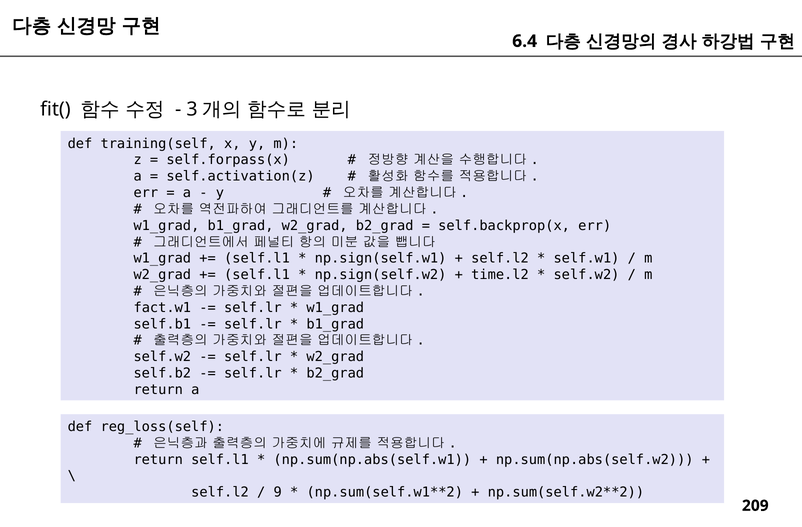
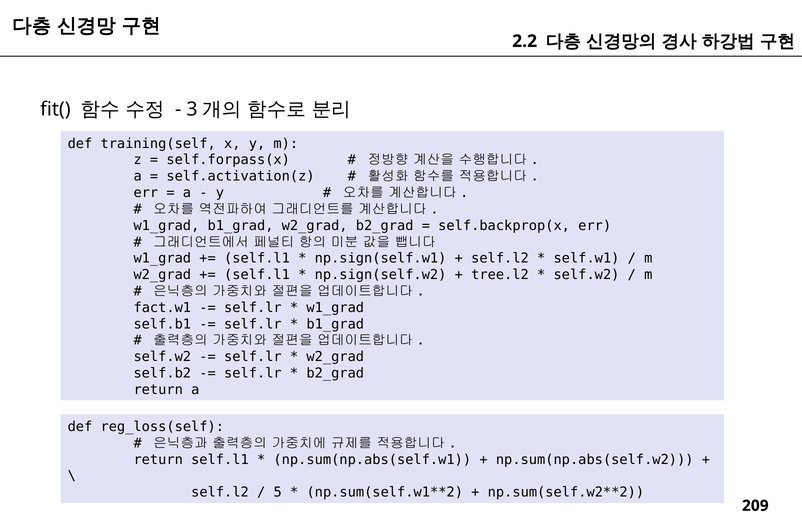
6.4: 6.4 -> 2.2
time.l2: time.l2 -> tree.l2
9: 9 -> 5
